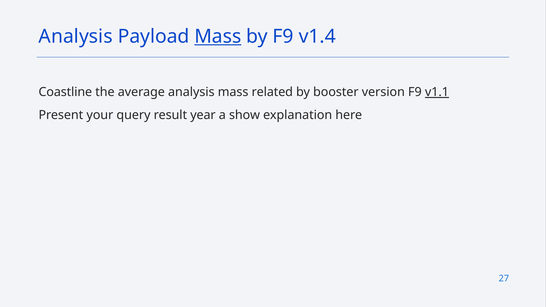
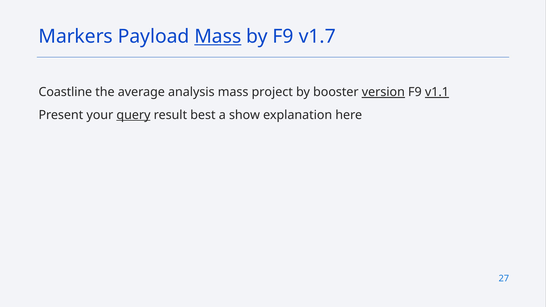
Analysis at (76, 36): Analysis -> Markers
v1.4: v1.4 -> v1.7
related: related -> project
version underline: none -> present
query underline: none -> present
year: year -> best
